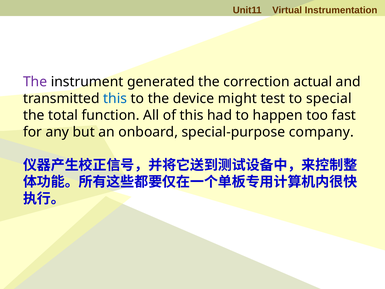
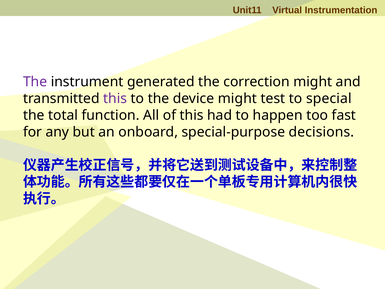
correction actual: actual -> might
this at (115, 98) colour: blue -> purple
company: company -> decisions
